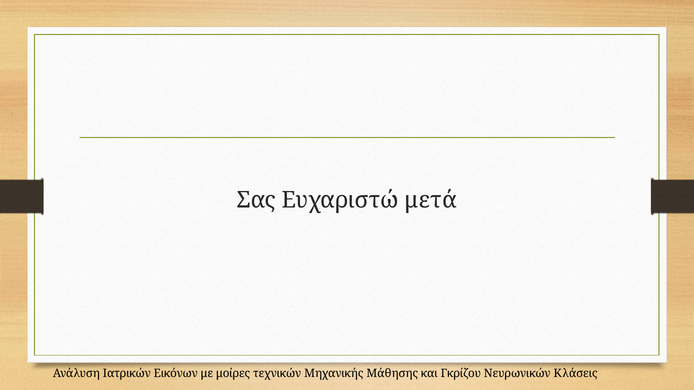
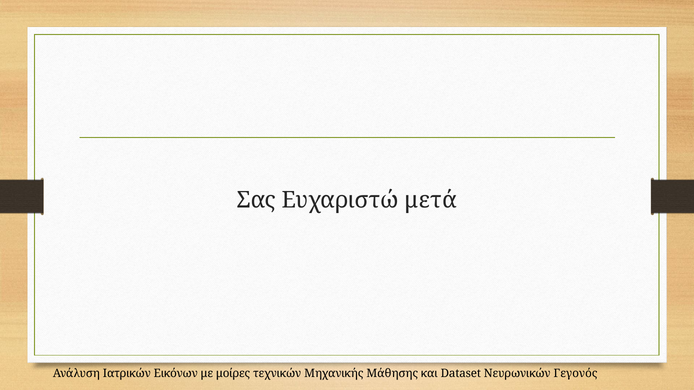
Γκρίζου: Γκρίζου -> Dataset
Κλάσεις: Κλάσεις -> Γεγονός
